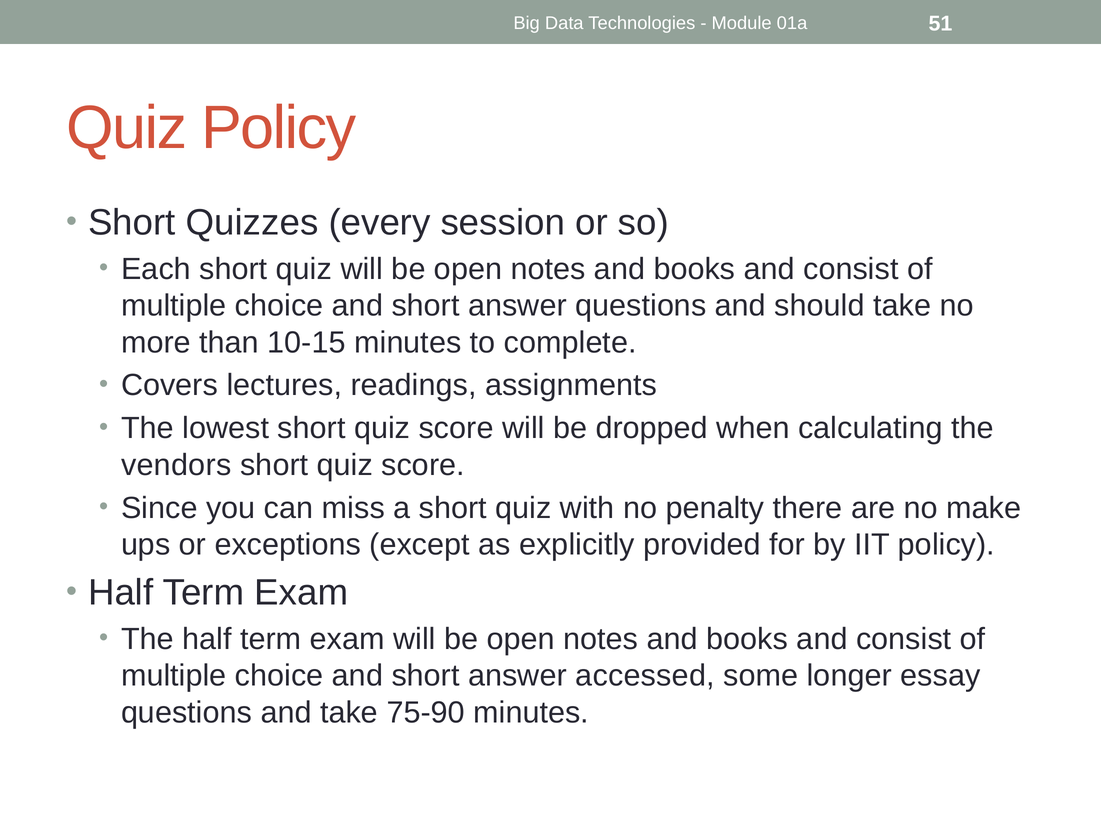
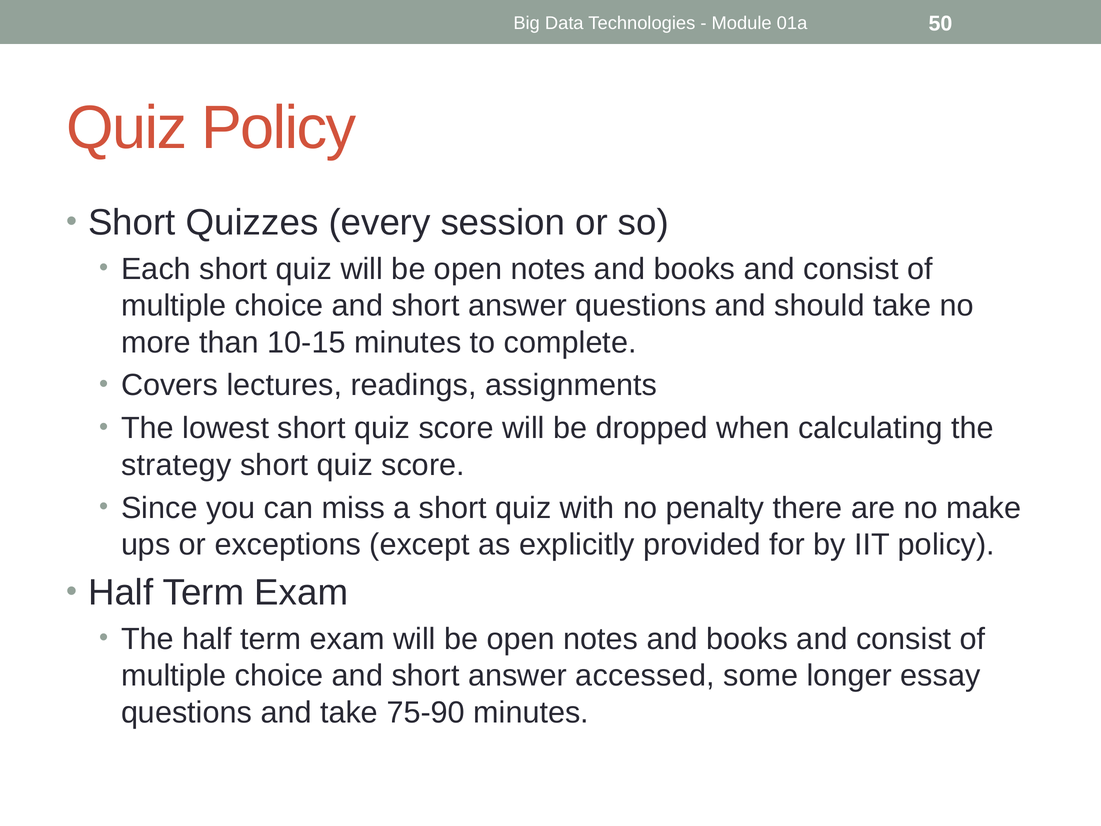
51: 51 -> 50
vendors: vendors -> strategy
